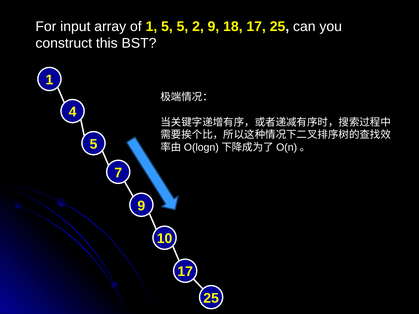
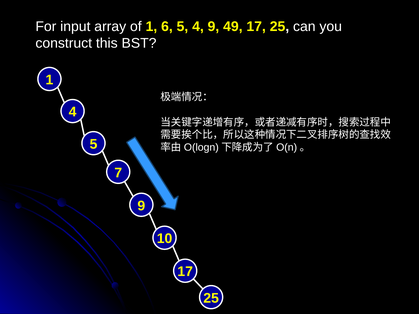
1 5: 5 -> 6
5 2: 2 -> 4
18: 18 -> 49
